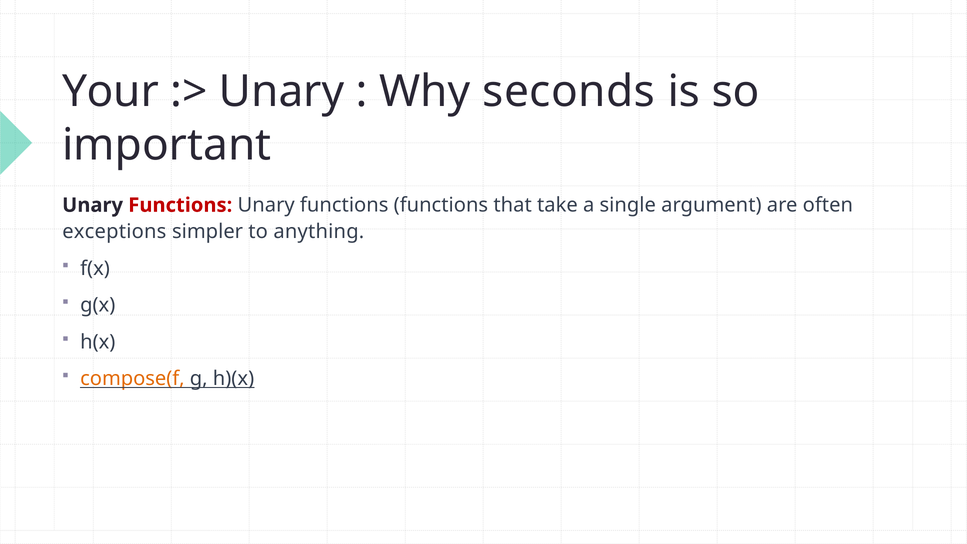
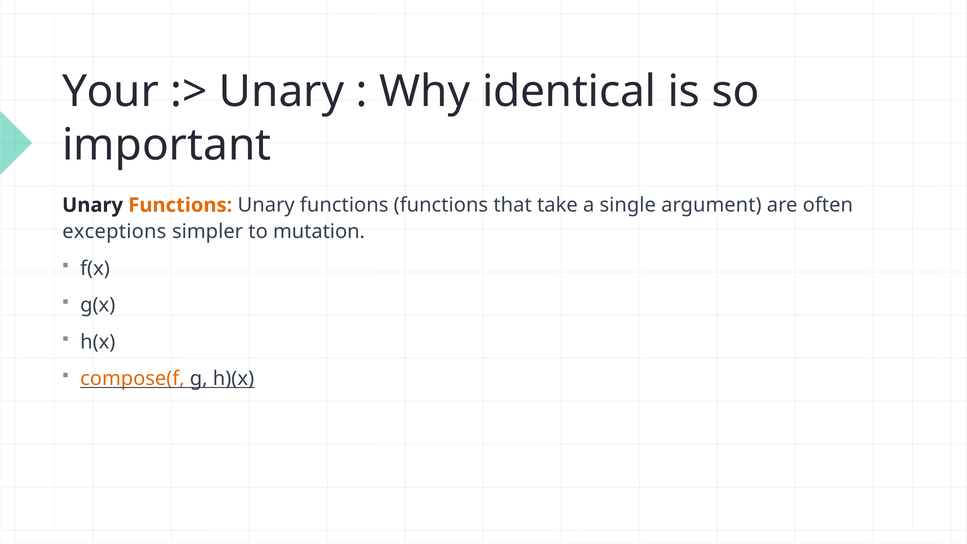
seconds: seconds -> identical
Functions at (180, 205) colour: red -> orange
anything: anything -> mutation
